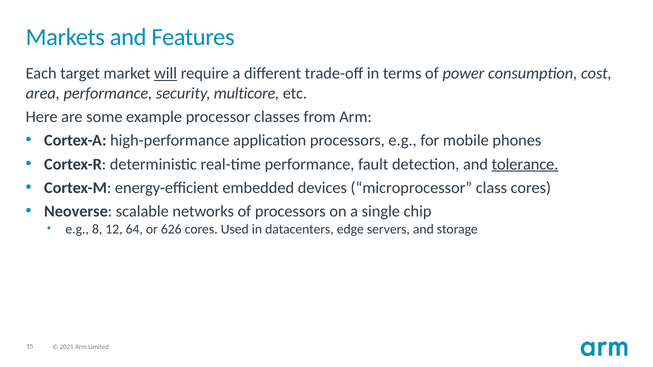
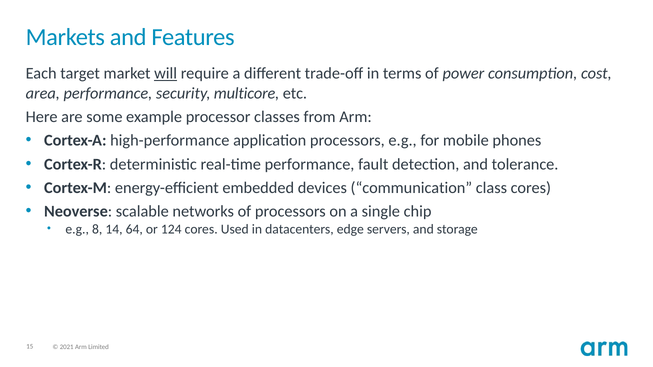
tolerance underline: present -> none
microprocessor: microprocessor -> communication
12: 12 -> 14
626: 626 -> 124
